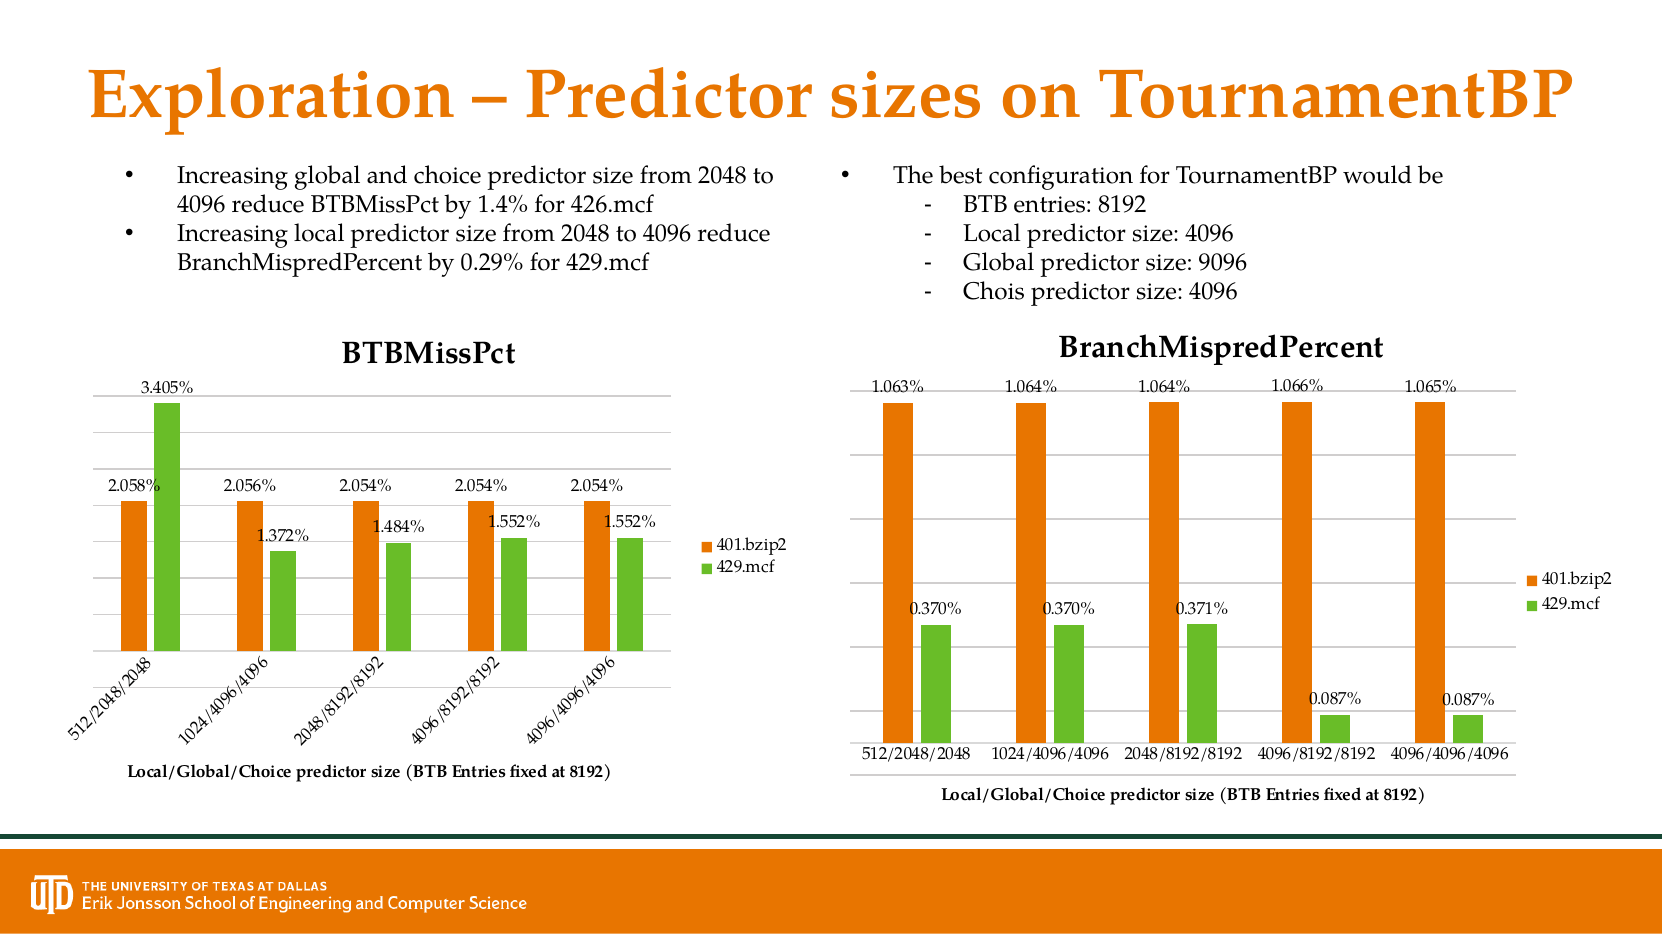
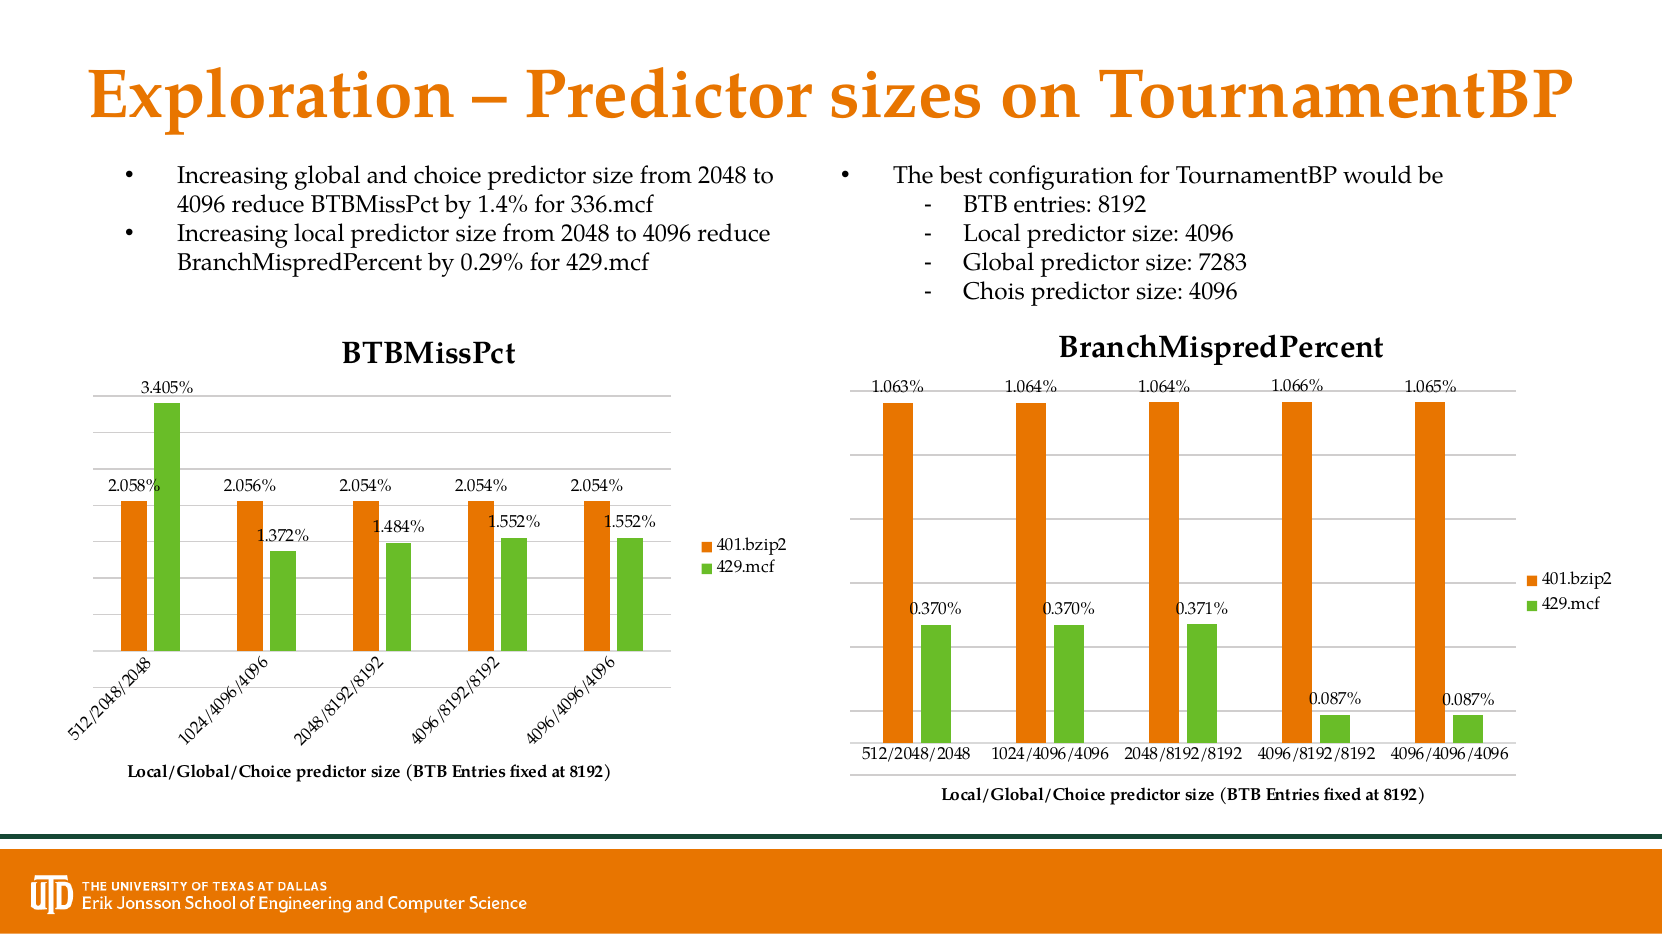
426.mcf: 426.mcf -> 336.mcf
9096: 9096 -> 7283
